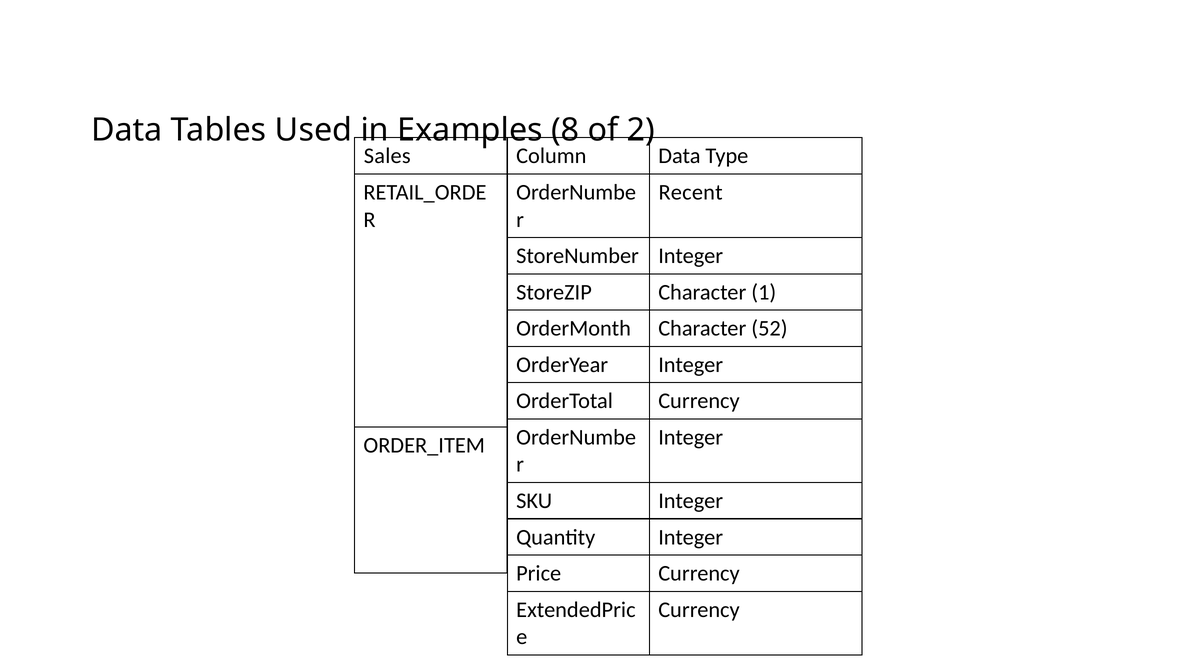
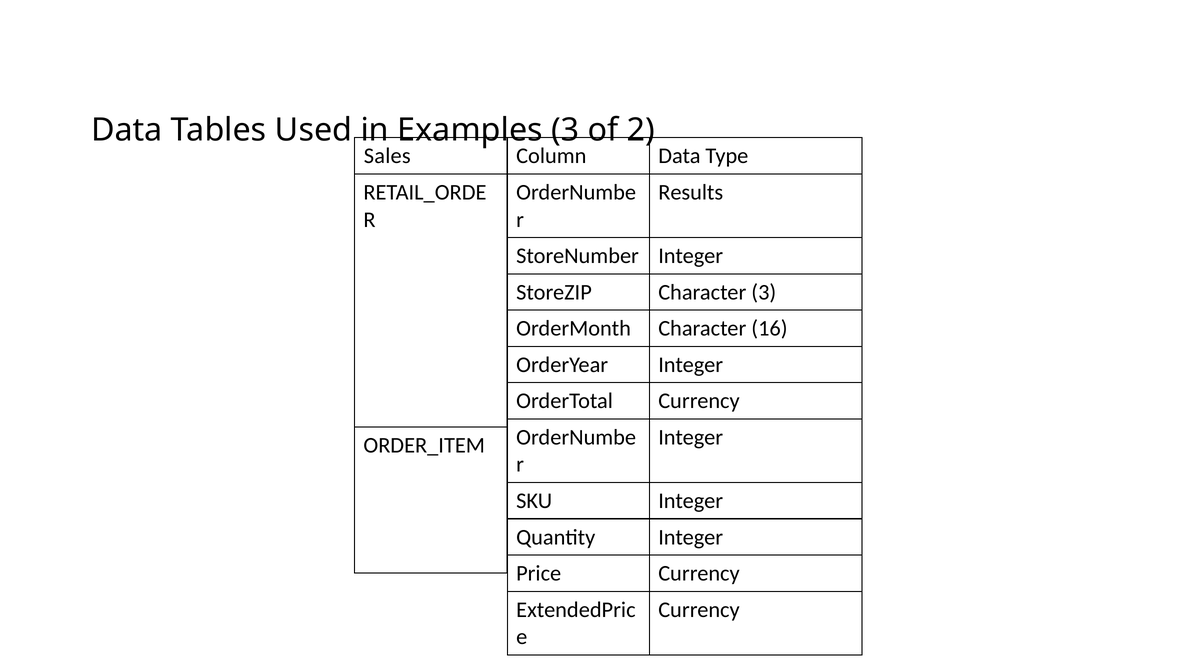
Examples 8: 8 -> 3
Recent: Recent -> Results
Character 1: 1 -> 3
52: 52 -> 16
